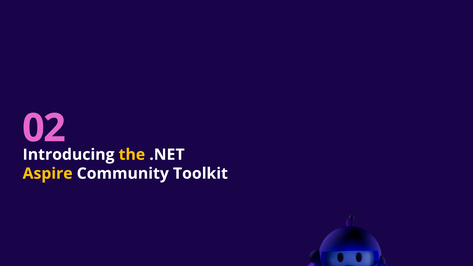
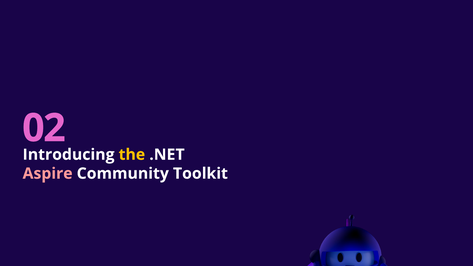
Aspire colour: yellow -> pink
